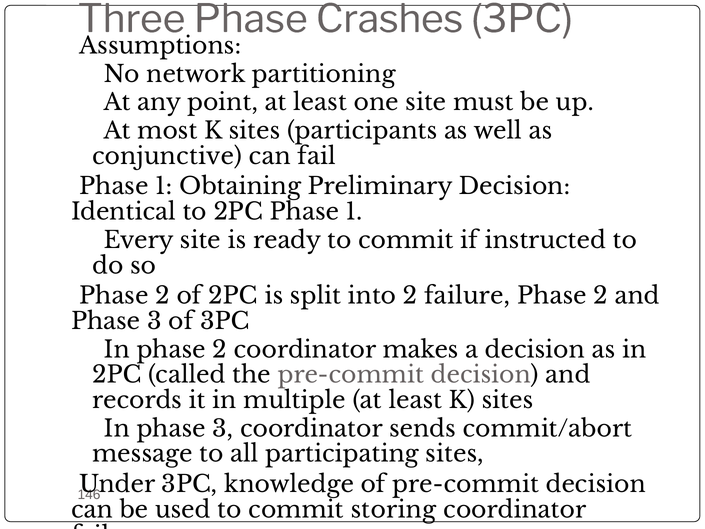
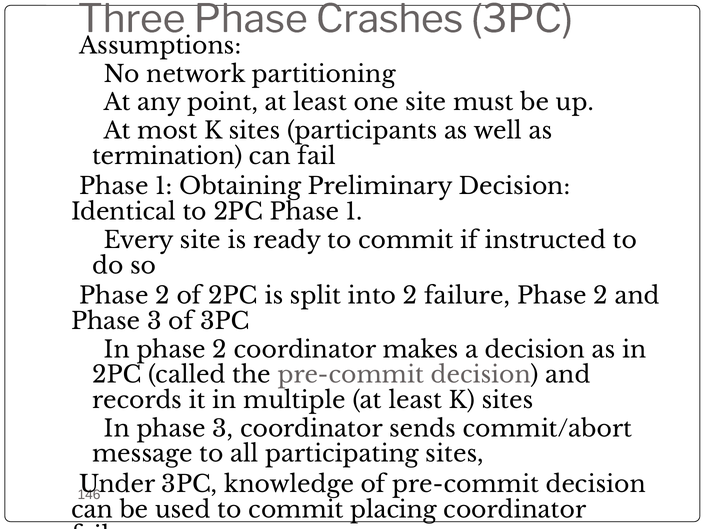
conjunctive: conjunctive -> termination
storing: storing -> placing
